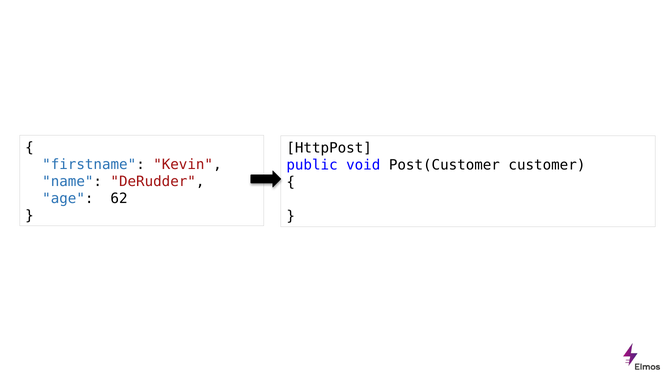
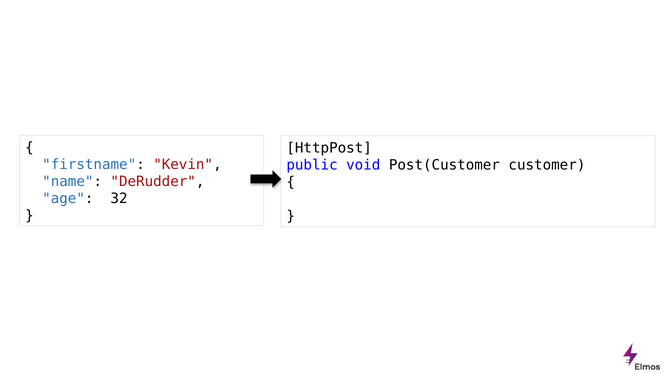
62: 62 -> 32
